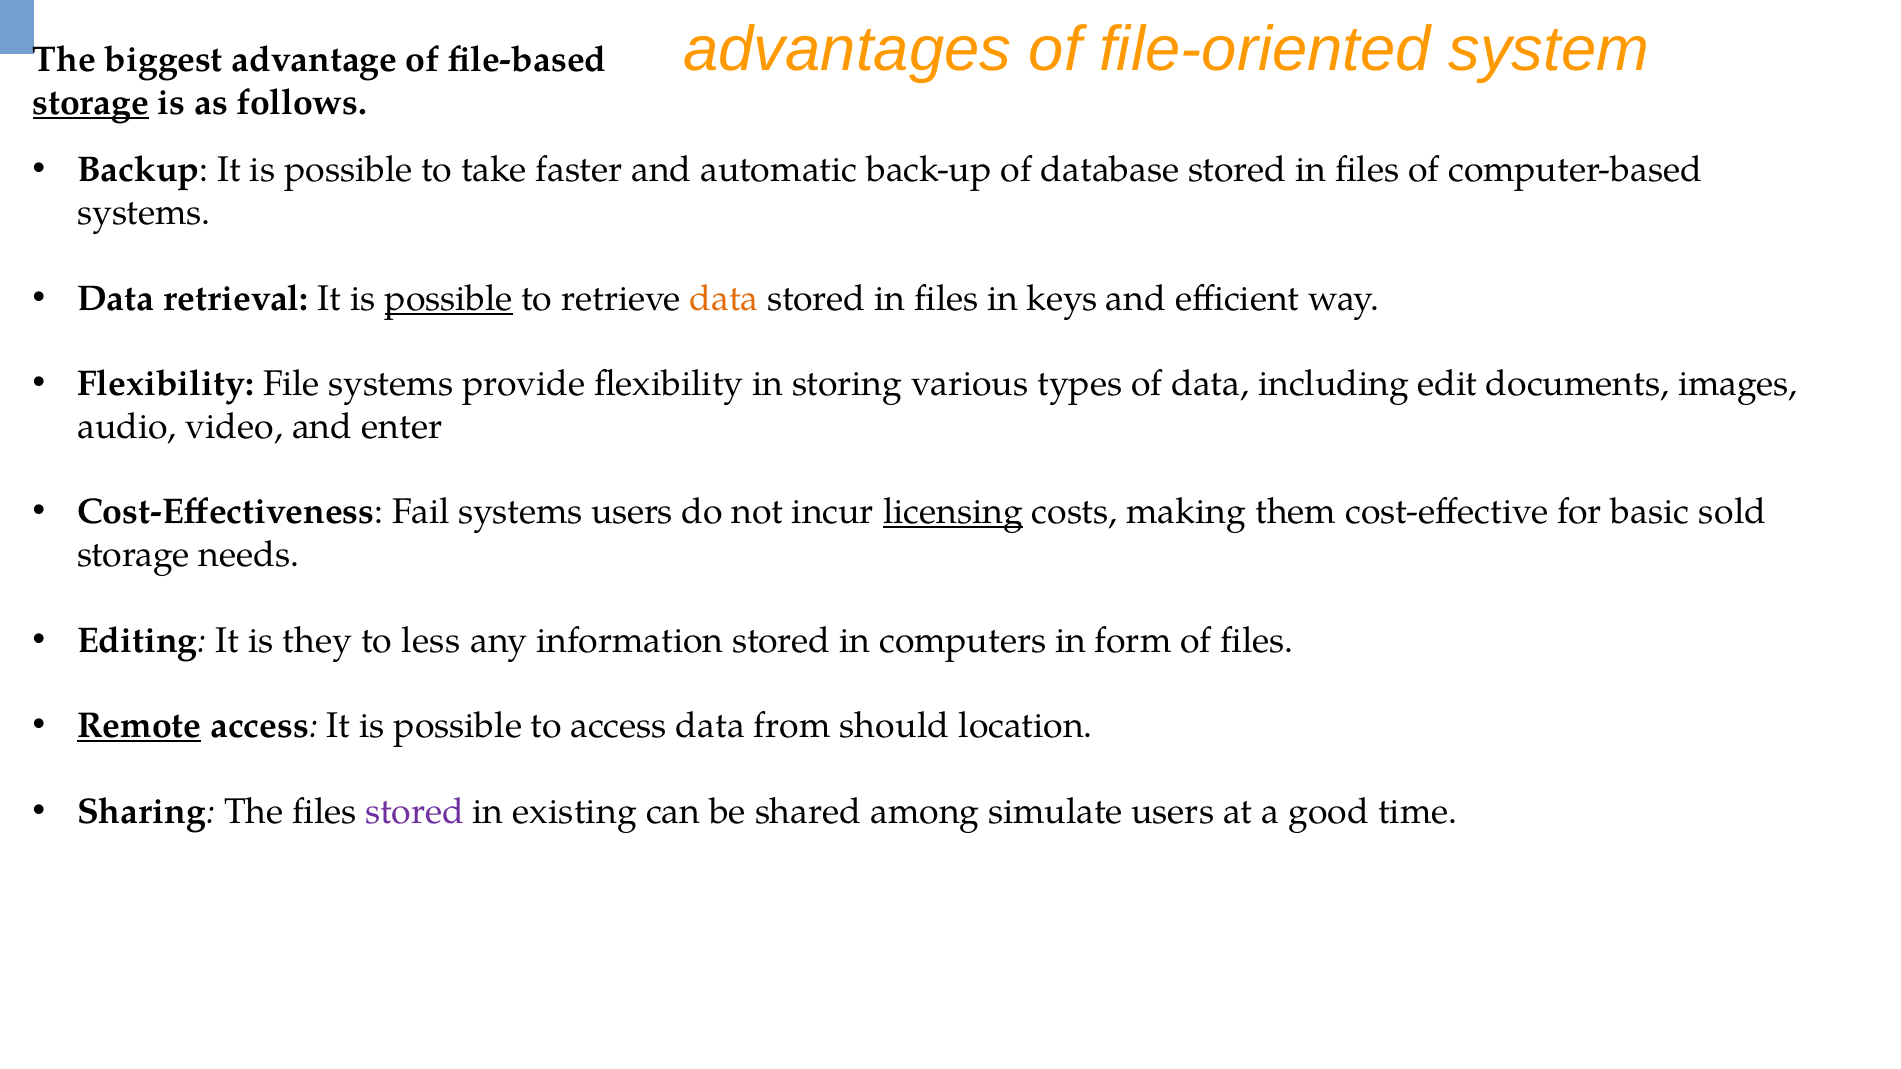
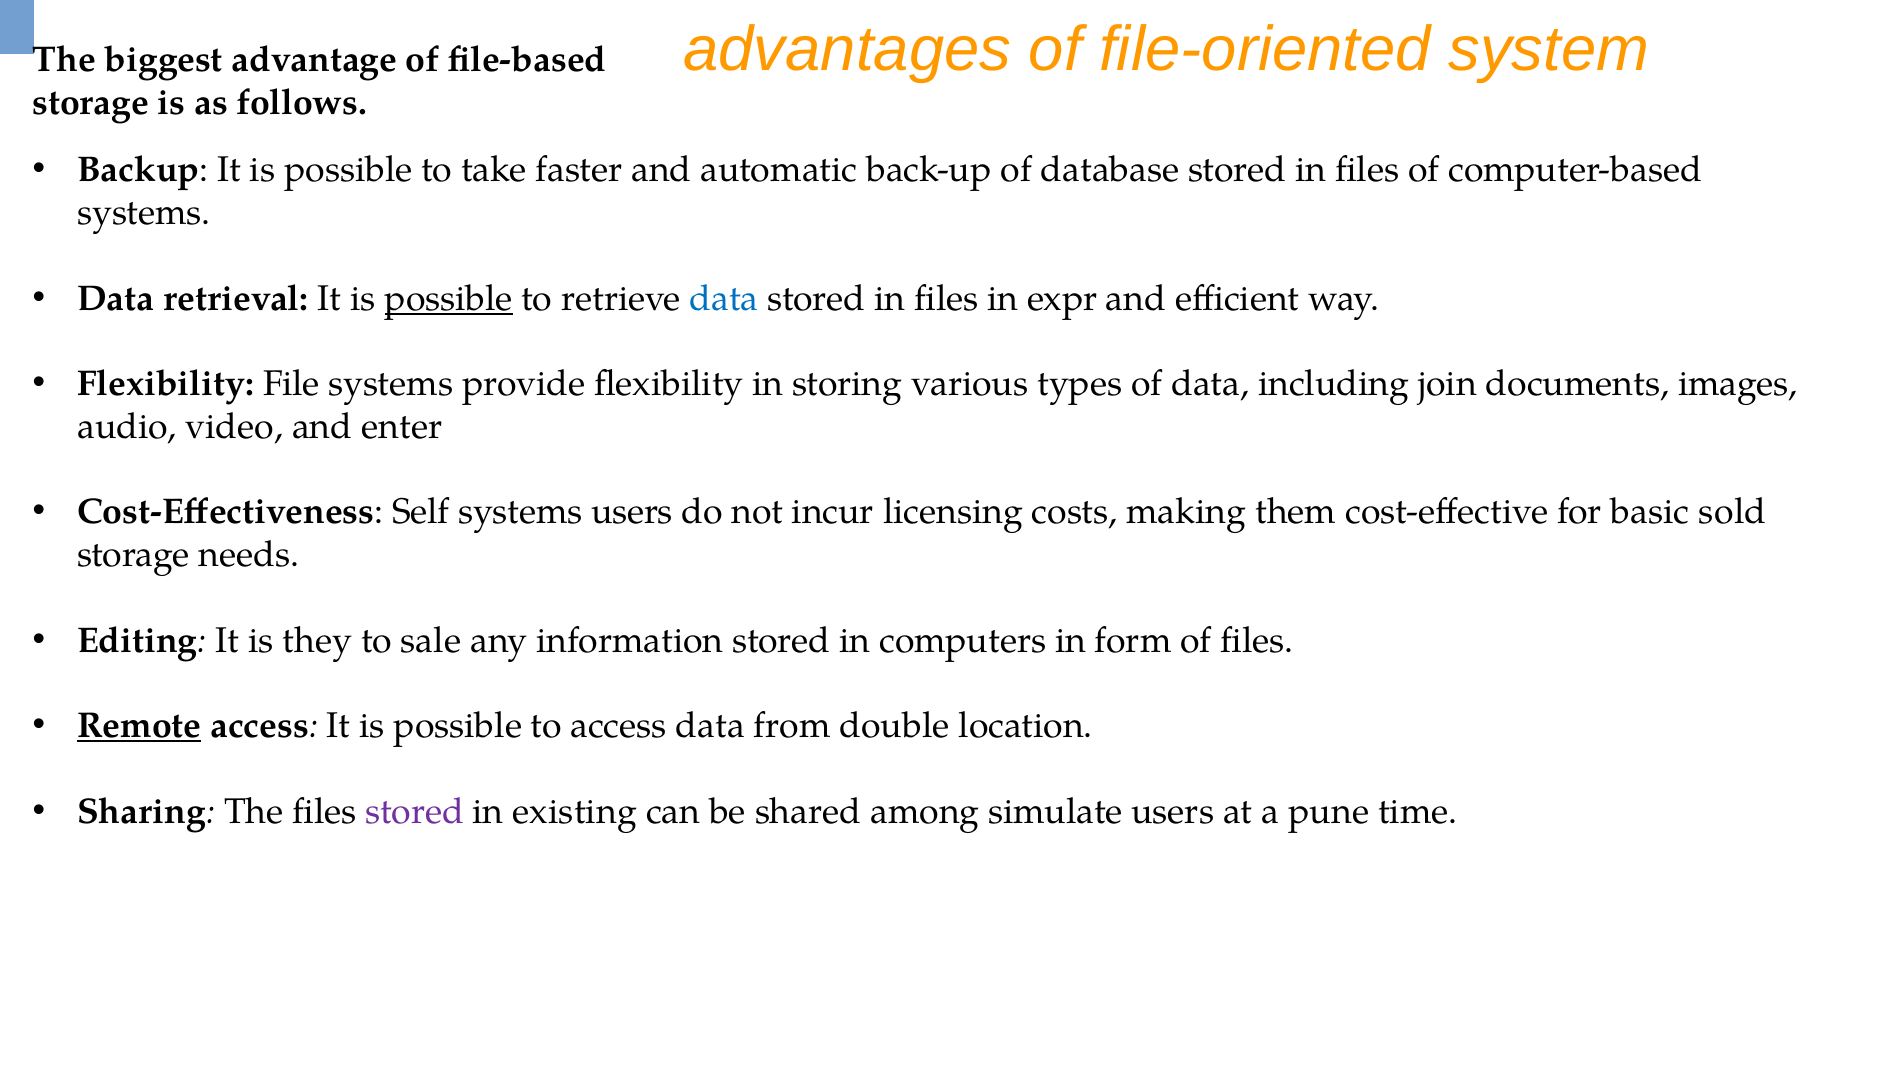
storage at (91, 103) underline: present -> none
data at (724, 298) colour: orange -> blue
keys: keys -> expr
edit: edit -> join
Fail: Fail -> Self
licensing underline: present -> none
less: less -> sale
should: should -> double
good: good -> pune
